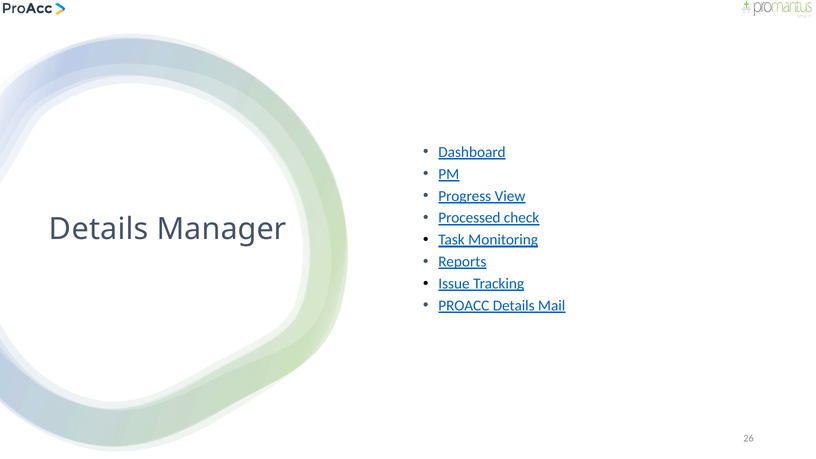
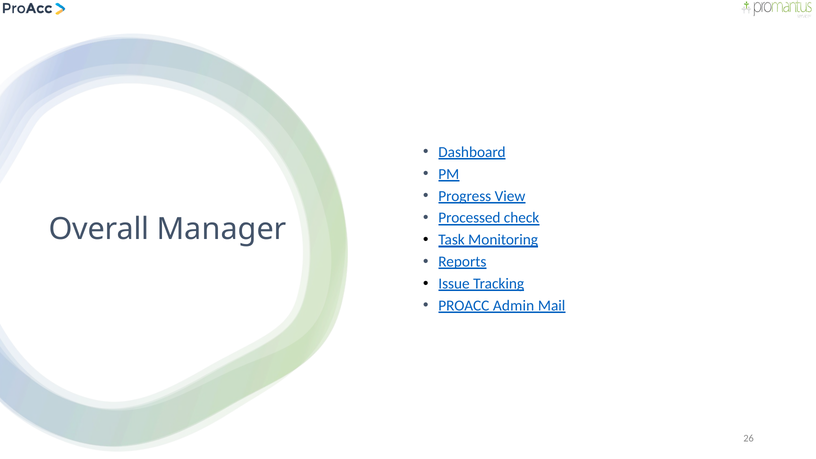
Details at (99, 229): Details -> Overall
PROACC Details: Details -> Admin
